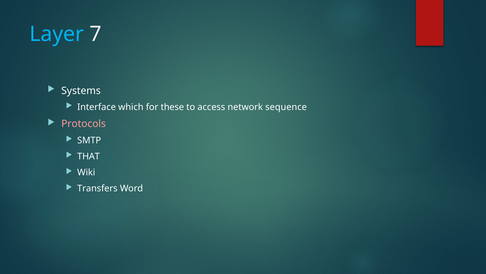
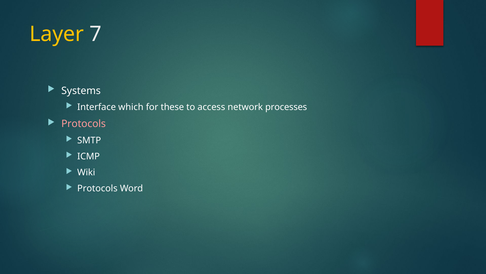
Layer colour: light blue -> yellow
sequence: sequence -> processes
THAT: THAT -> ICMP
Transfers at (97, 188): Transfers -> Protocols
